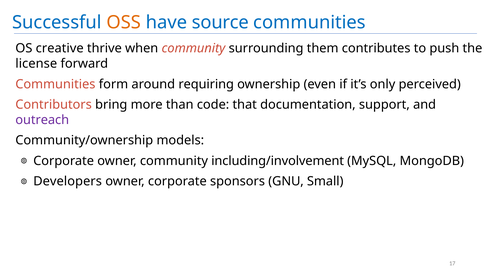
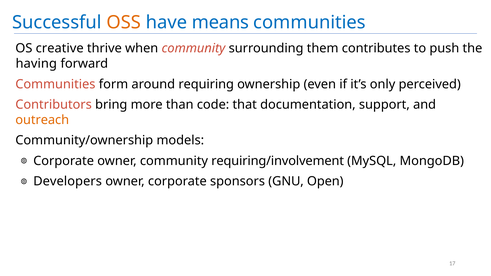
source: source -> means
license: license -> having
outreach colour: purple -> orange
including/involvement: including/involvement -> requiring/involvement
Small: Small -> Open
